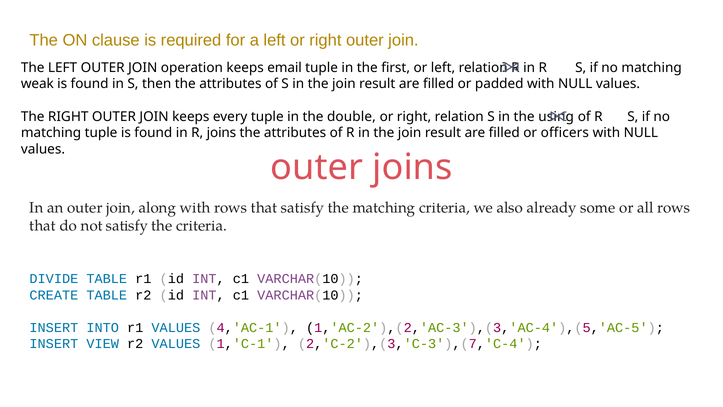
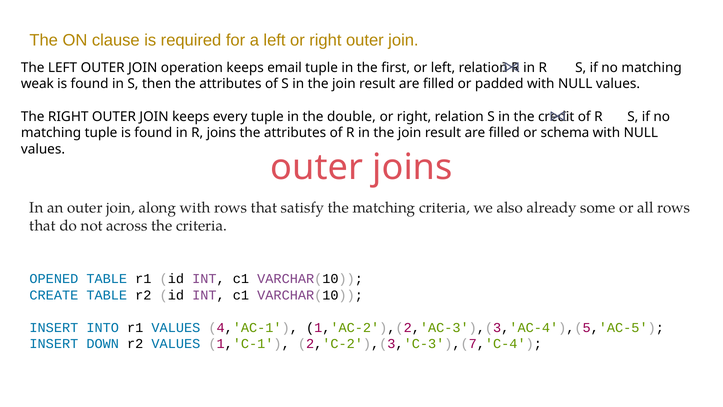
using: using -> credit
officers: officers -> schema
not satisfy: satisfy -> across
DIVIDE: DIVIDE -> OPENED
VIEW: VIEW -> DOWN
